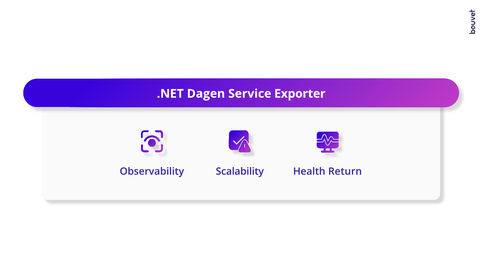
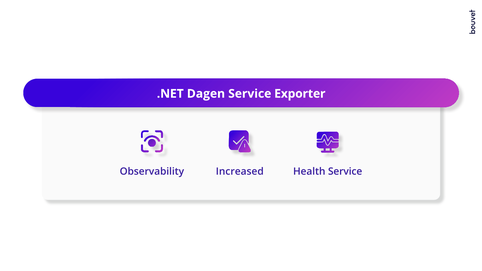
Scalability: Scalability -> Increased
Health Return: Return -> Service
